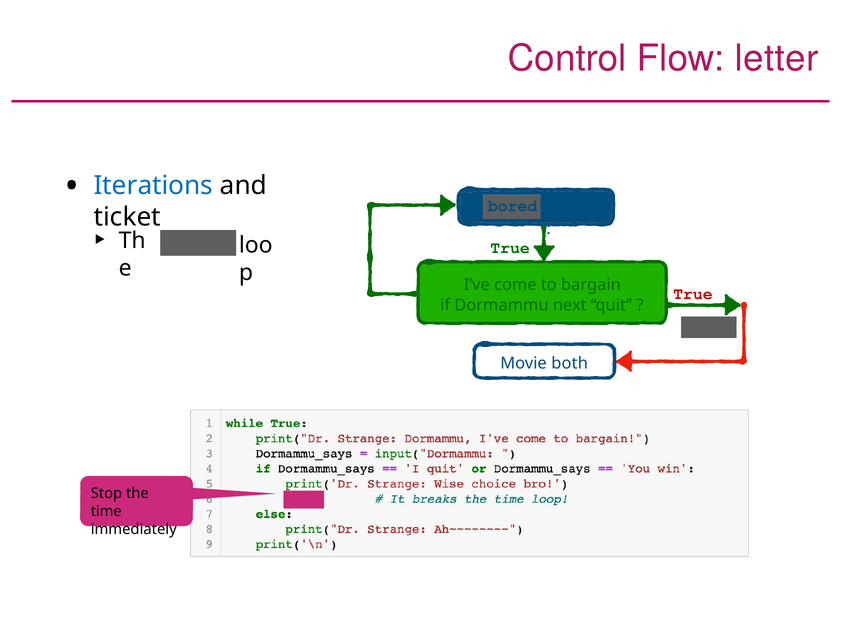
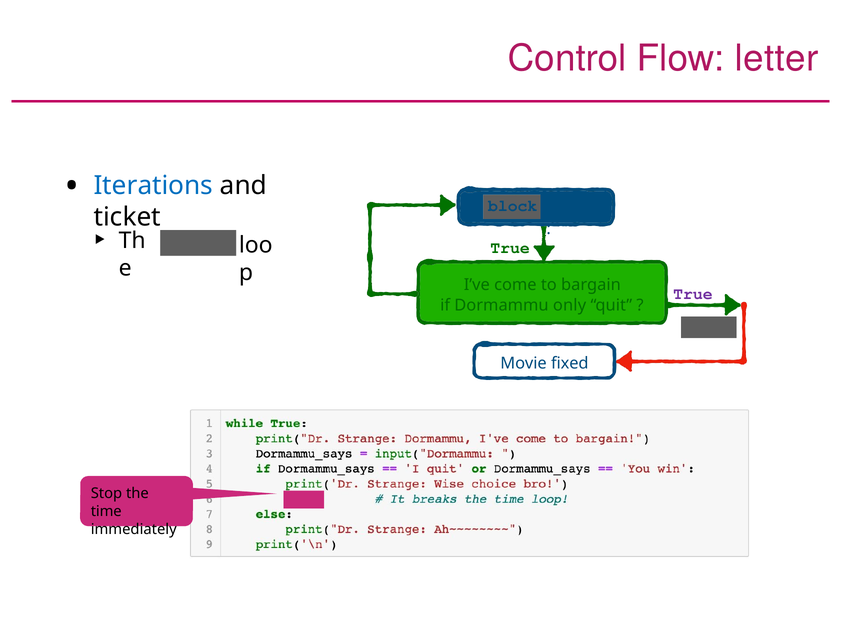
bored: bored -> block
True at (693, 294) colour: red -> purple
next: next -> only
both: both -> fixed
